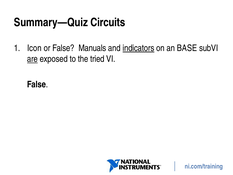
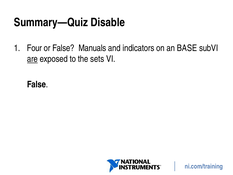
Circuits: Circuits -> Disable
Icon: Icon -> Four
indicators underline: present -> none
tried: tried -> sets
